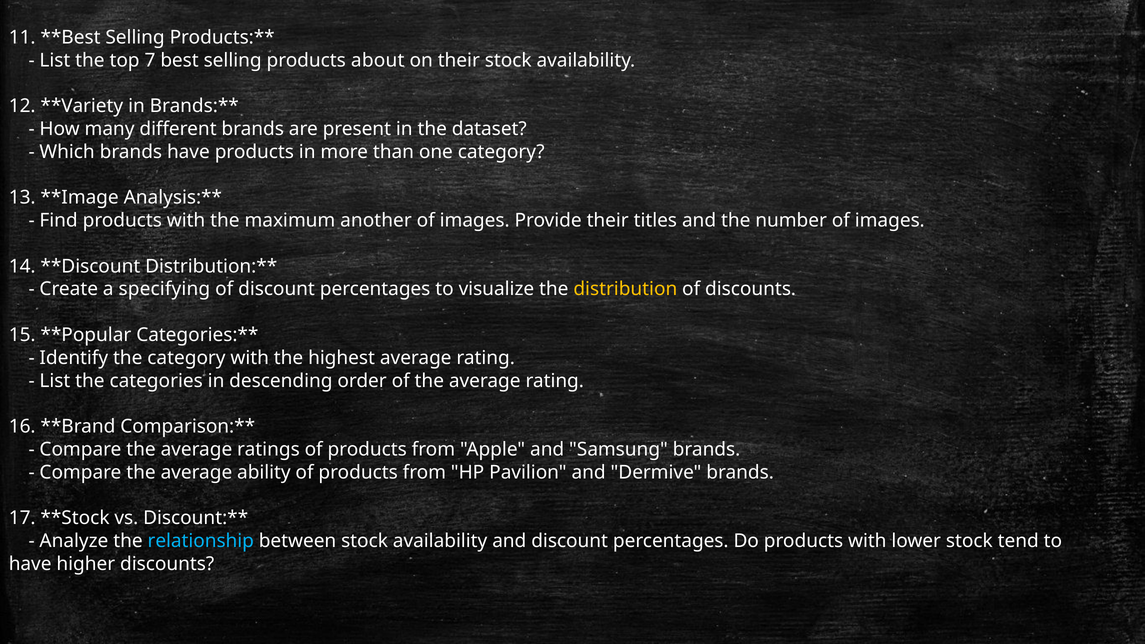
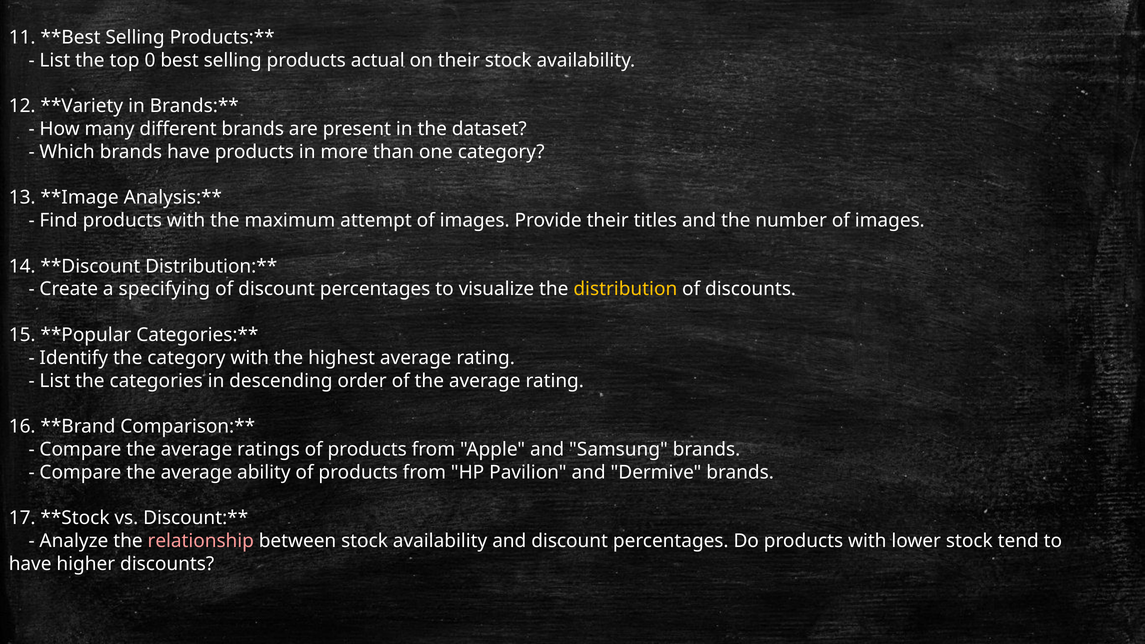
7: 7 -> 0
about: about -> actual
another: another -> attempt
relationship colour: light blue -> pink
